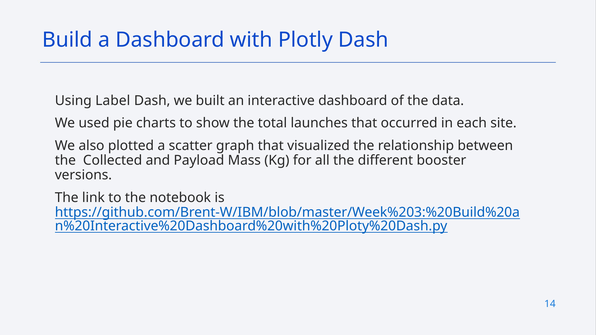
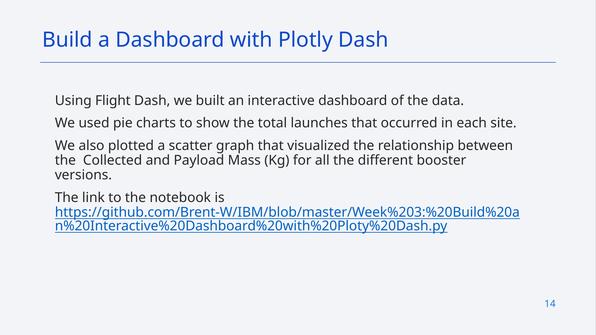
Label: Label -> Flight
